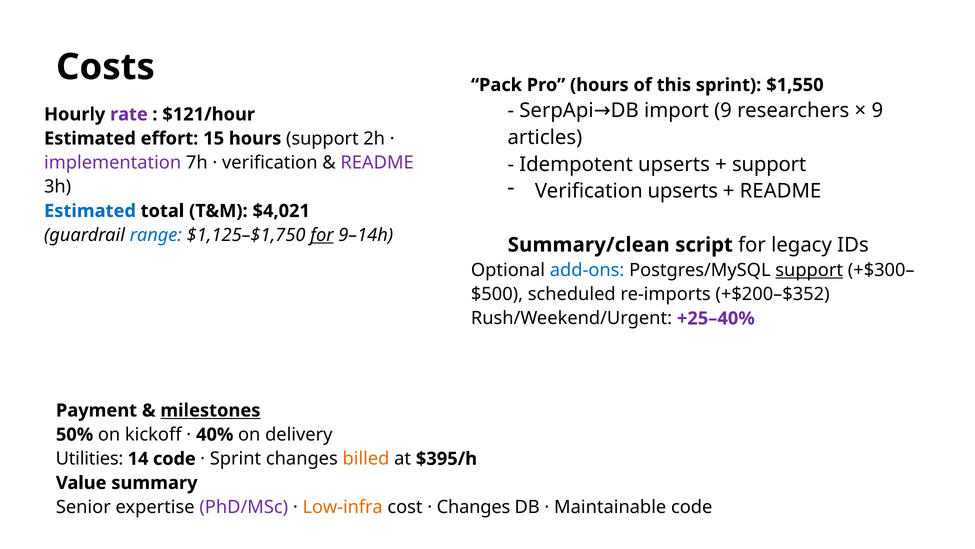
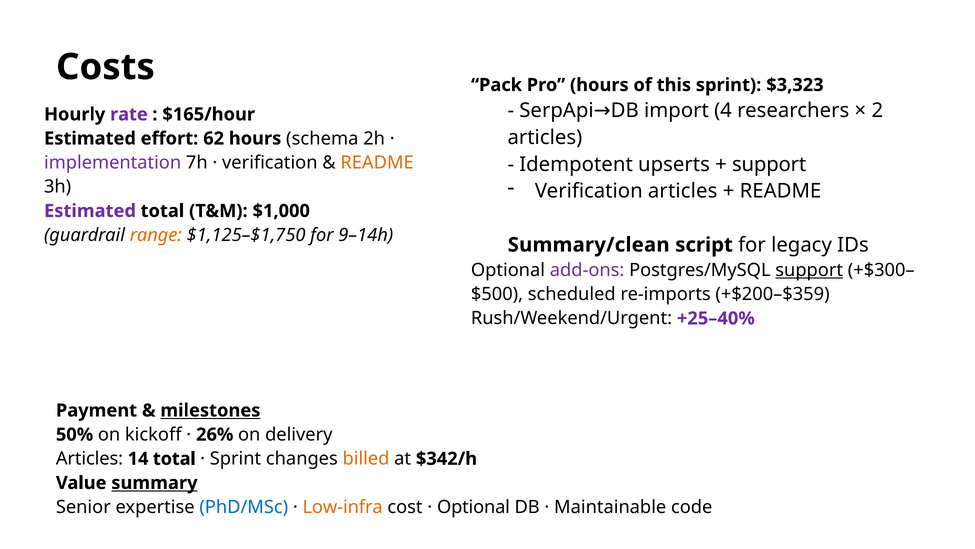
$1,550: $1,550 -> $3,323
import 9: 9 -> 4
9 at (877, 111): 9 -> 2
$121/hour: $121/hour -> $165/hour
15: 15 -> 62
hours support: support -> schema
README at (377, 162) colour: purple -> orange
Verification upserts: upserts -> articles
Estimated at (90, 211) colour: blue -> purple
$4,021: $4,021 -> $1,000
range colour: blue -> orange
for at (322, 235) underline: present -> none
add-ons colour: blue -> purple
+$200–$352: +$200–$352 -> +$200–$359
40%: 40% -> 26%
Utilities at (90, 458): Utilities -> Articles
14 code: code -> total
$395/h: $395/h -> $342/h
summary underline: none -> present
PhD/MSc colour: purple -> blue
Changes at (473, 507): Changes -> Optional
